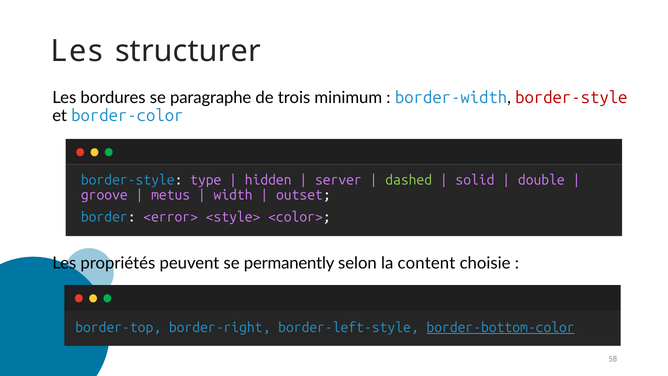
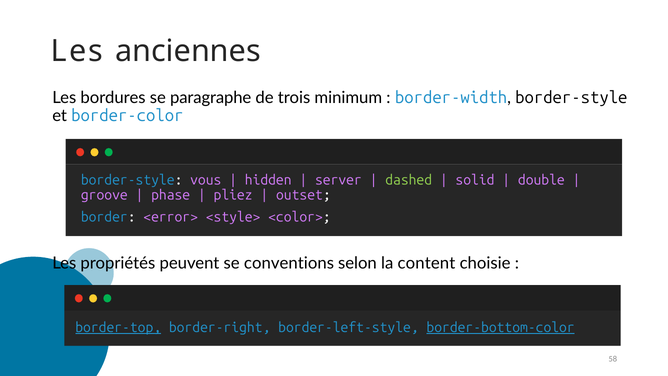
structurer: structurer -> anciennes
border-style at (571, 98) colour: red -> black
type: type -> vous
metus: metus -> phase
width: width -> pliez
permanently: permanently -> conventions
border-top underline: none -> present
